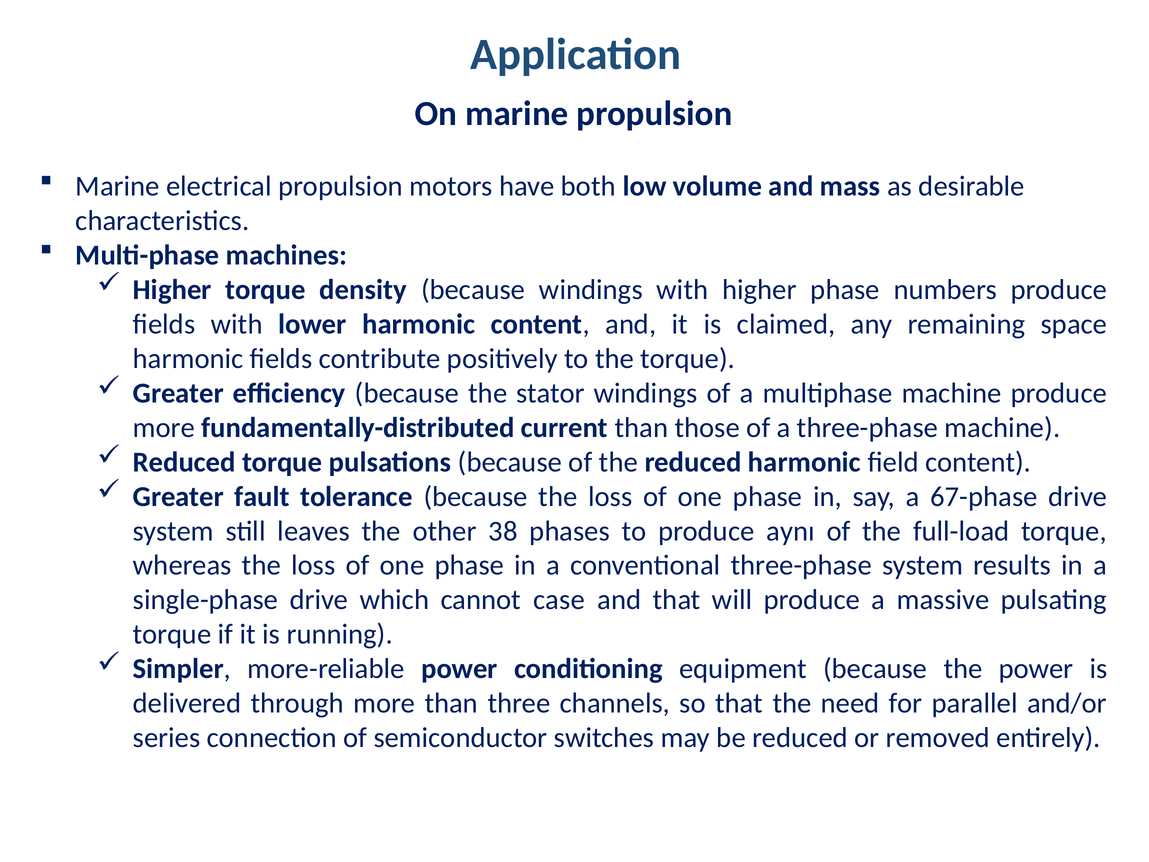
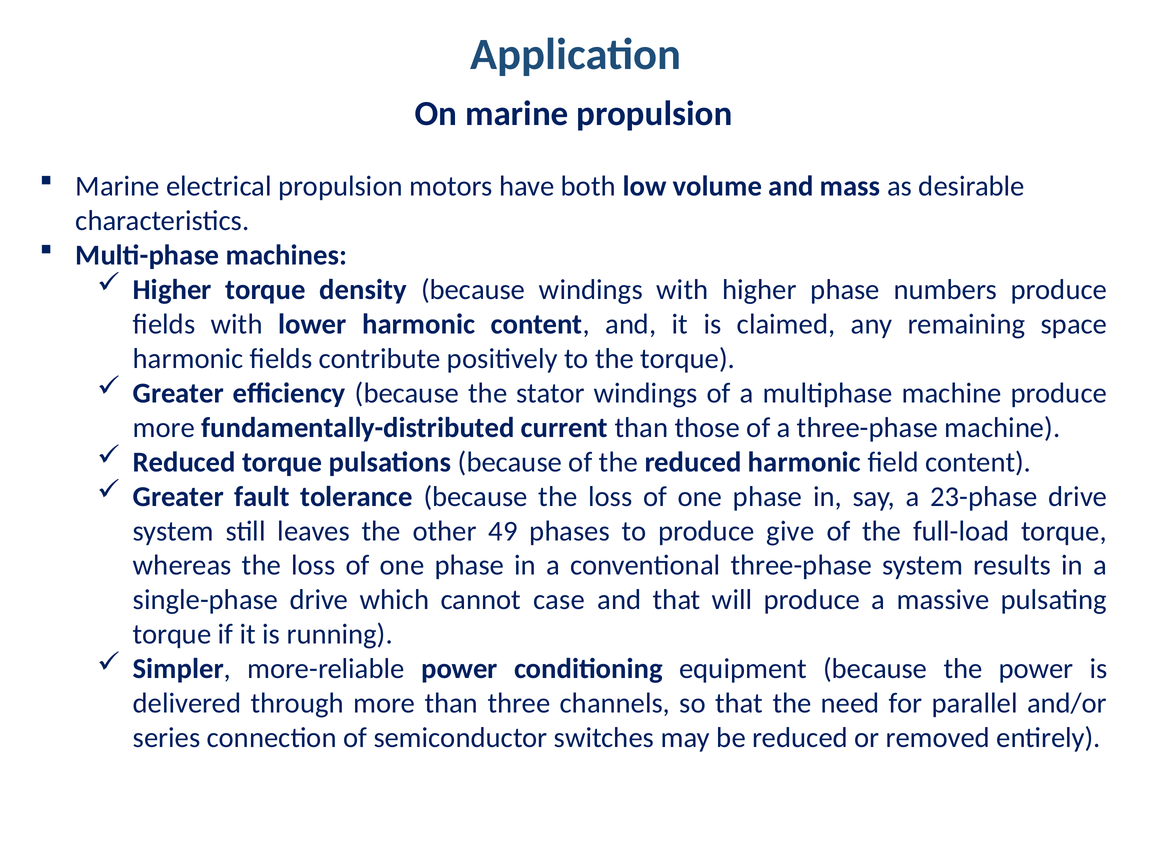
67-phase: 67-phase -> 23-phase
38: 38 -> 49
aynı: aynı -> give
